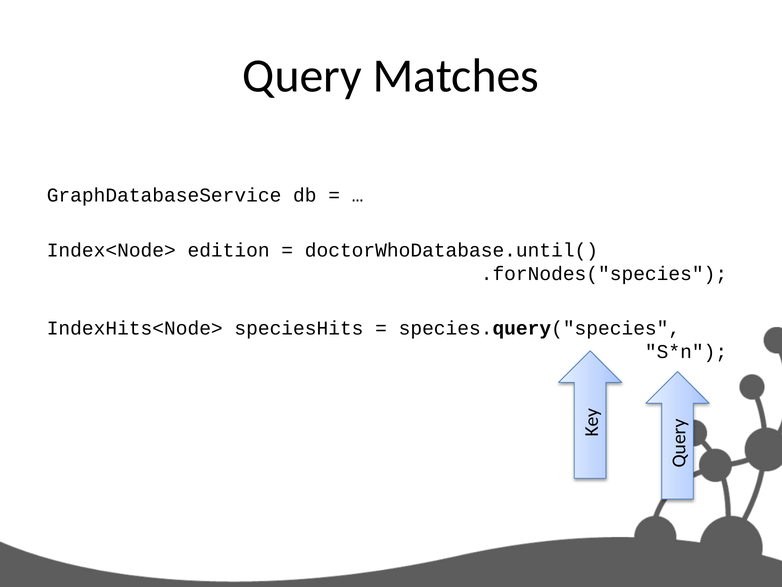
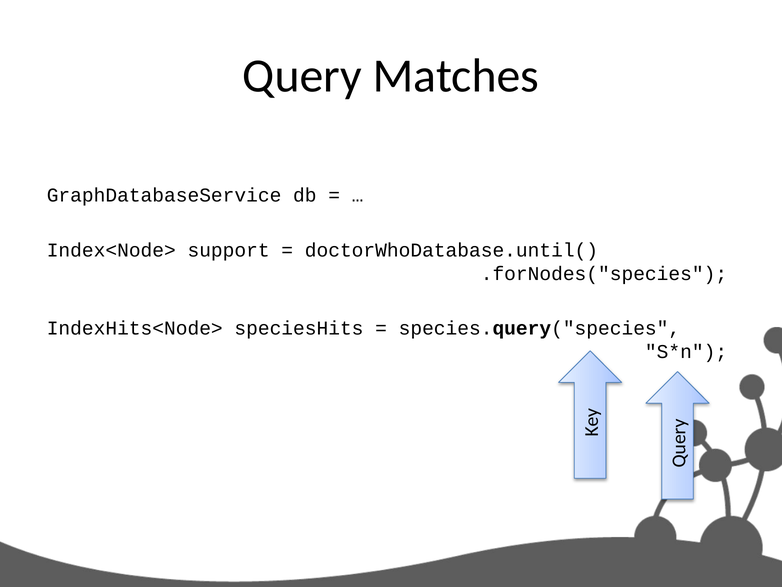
edition: edition -> support
